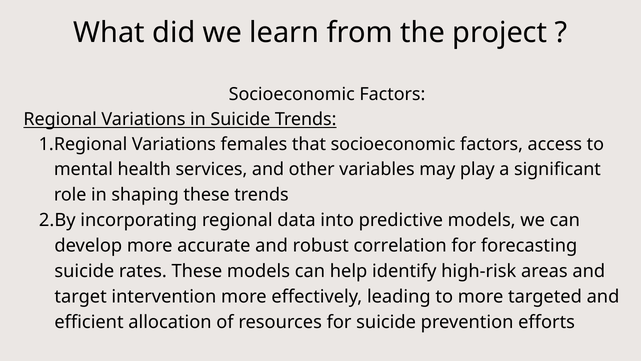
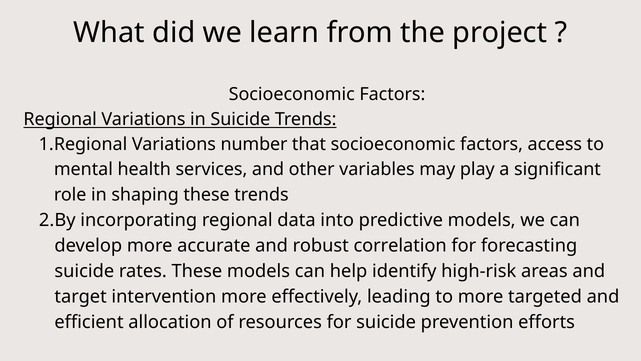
females: females -> number
